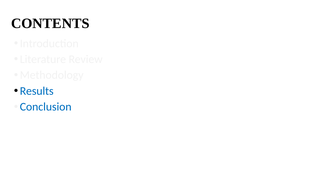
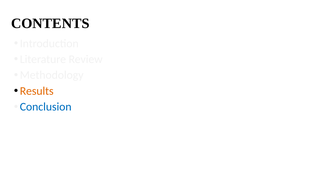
Results colour: blue -> orange
